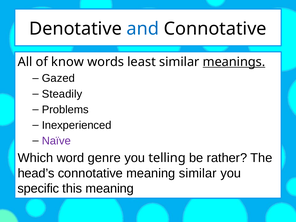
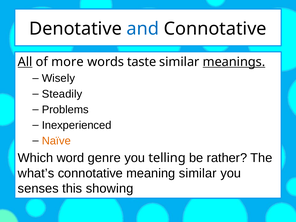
All underline: none -> present
know: know -> more
least: least -> taste
Gazed: Gazed -> Wisely
Naïve colour: purple -> orange
head’s: head’s -> what’s
specific: specific -> senses
this meaning: meaning -> showing
